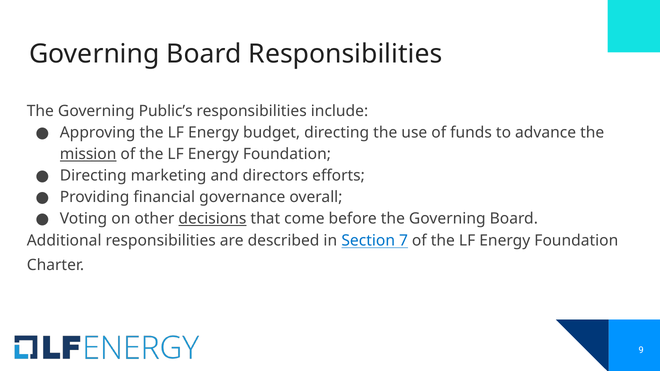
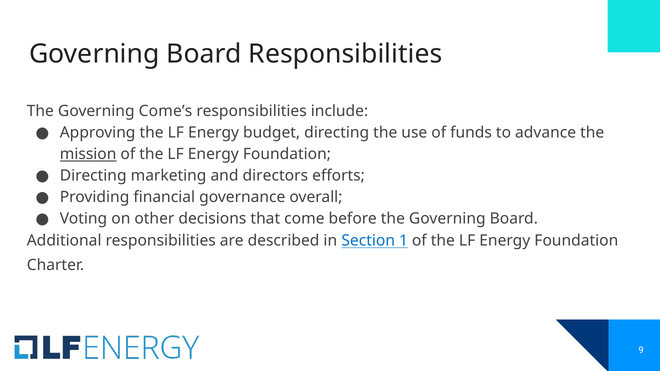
Public’s: Public’s -> Come’s
decisions underline: present -> none
7: 7 -> 1
